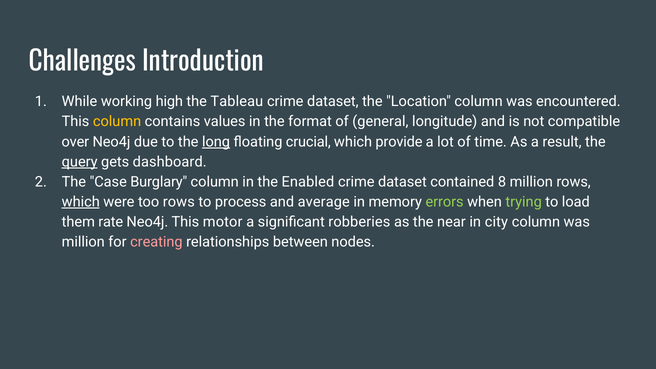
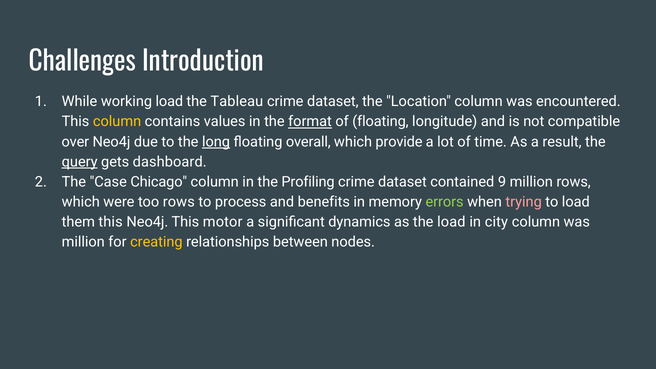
working high: high -> load
format underline: none -> present
of general: general -> floating
crucial: crucial -> overall
Burglary: Burglary -> Chicago
Enabled: Enabled -> Profiling
8: 8 -> 9
which at (81, 202) underline: present -> none
average: average -> benefits
trying colour: light green -> pink
them rate: rate -> this
robberies: robberies -> dynamics
the near: near -> load
creating colour: pink -> yellow
